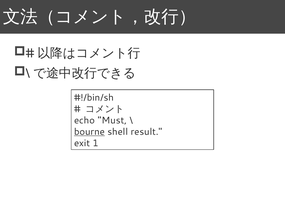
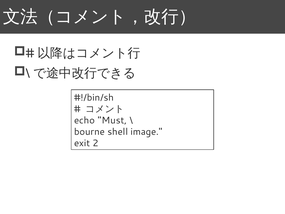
bourne underline: present -> none
result: result -> image
1: 1 -> 2
